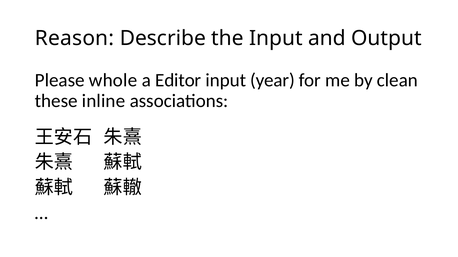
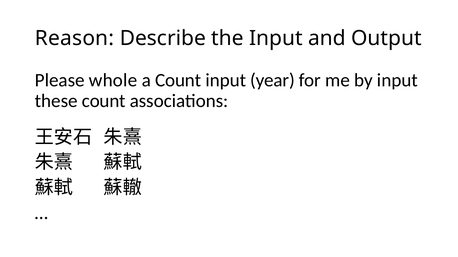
a Editor: Editor -> Count
by clean: clean -> input
these inline: inline -> count
